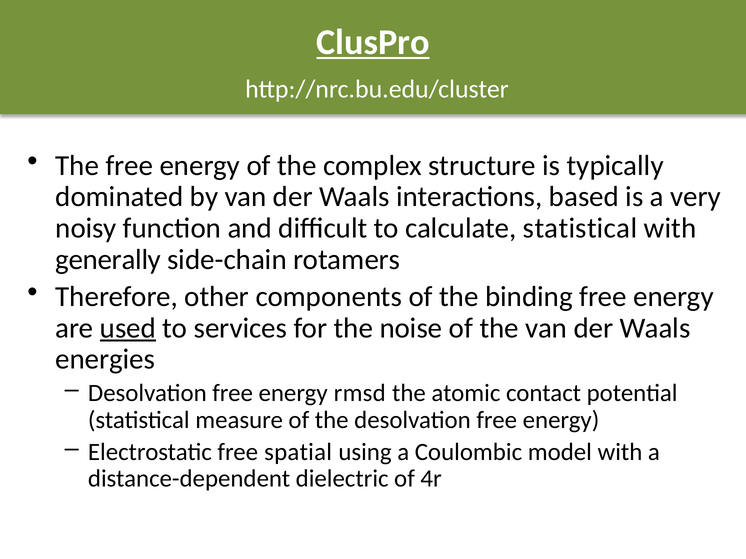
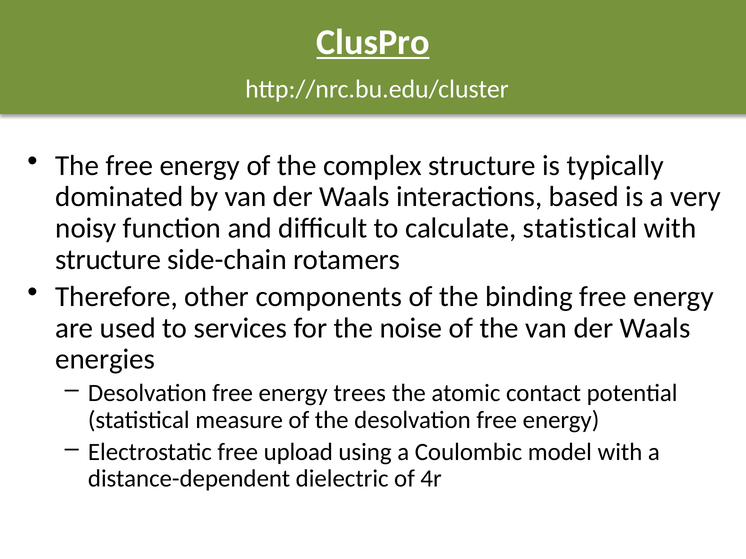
generally at (108, 260): generally -> structure
used underline: present -> none
rmsd: rmsd -> trees
spatial: spatial -> upload
